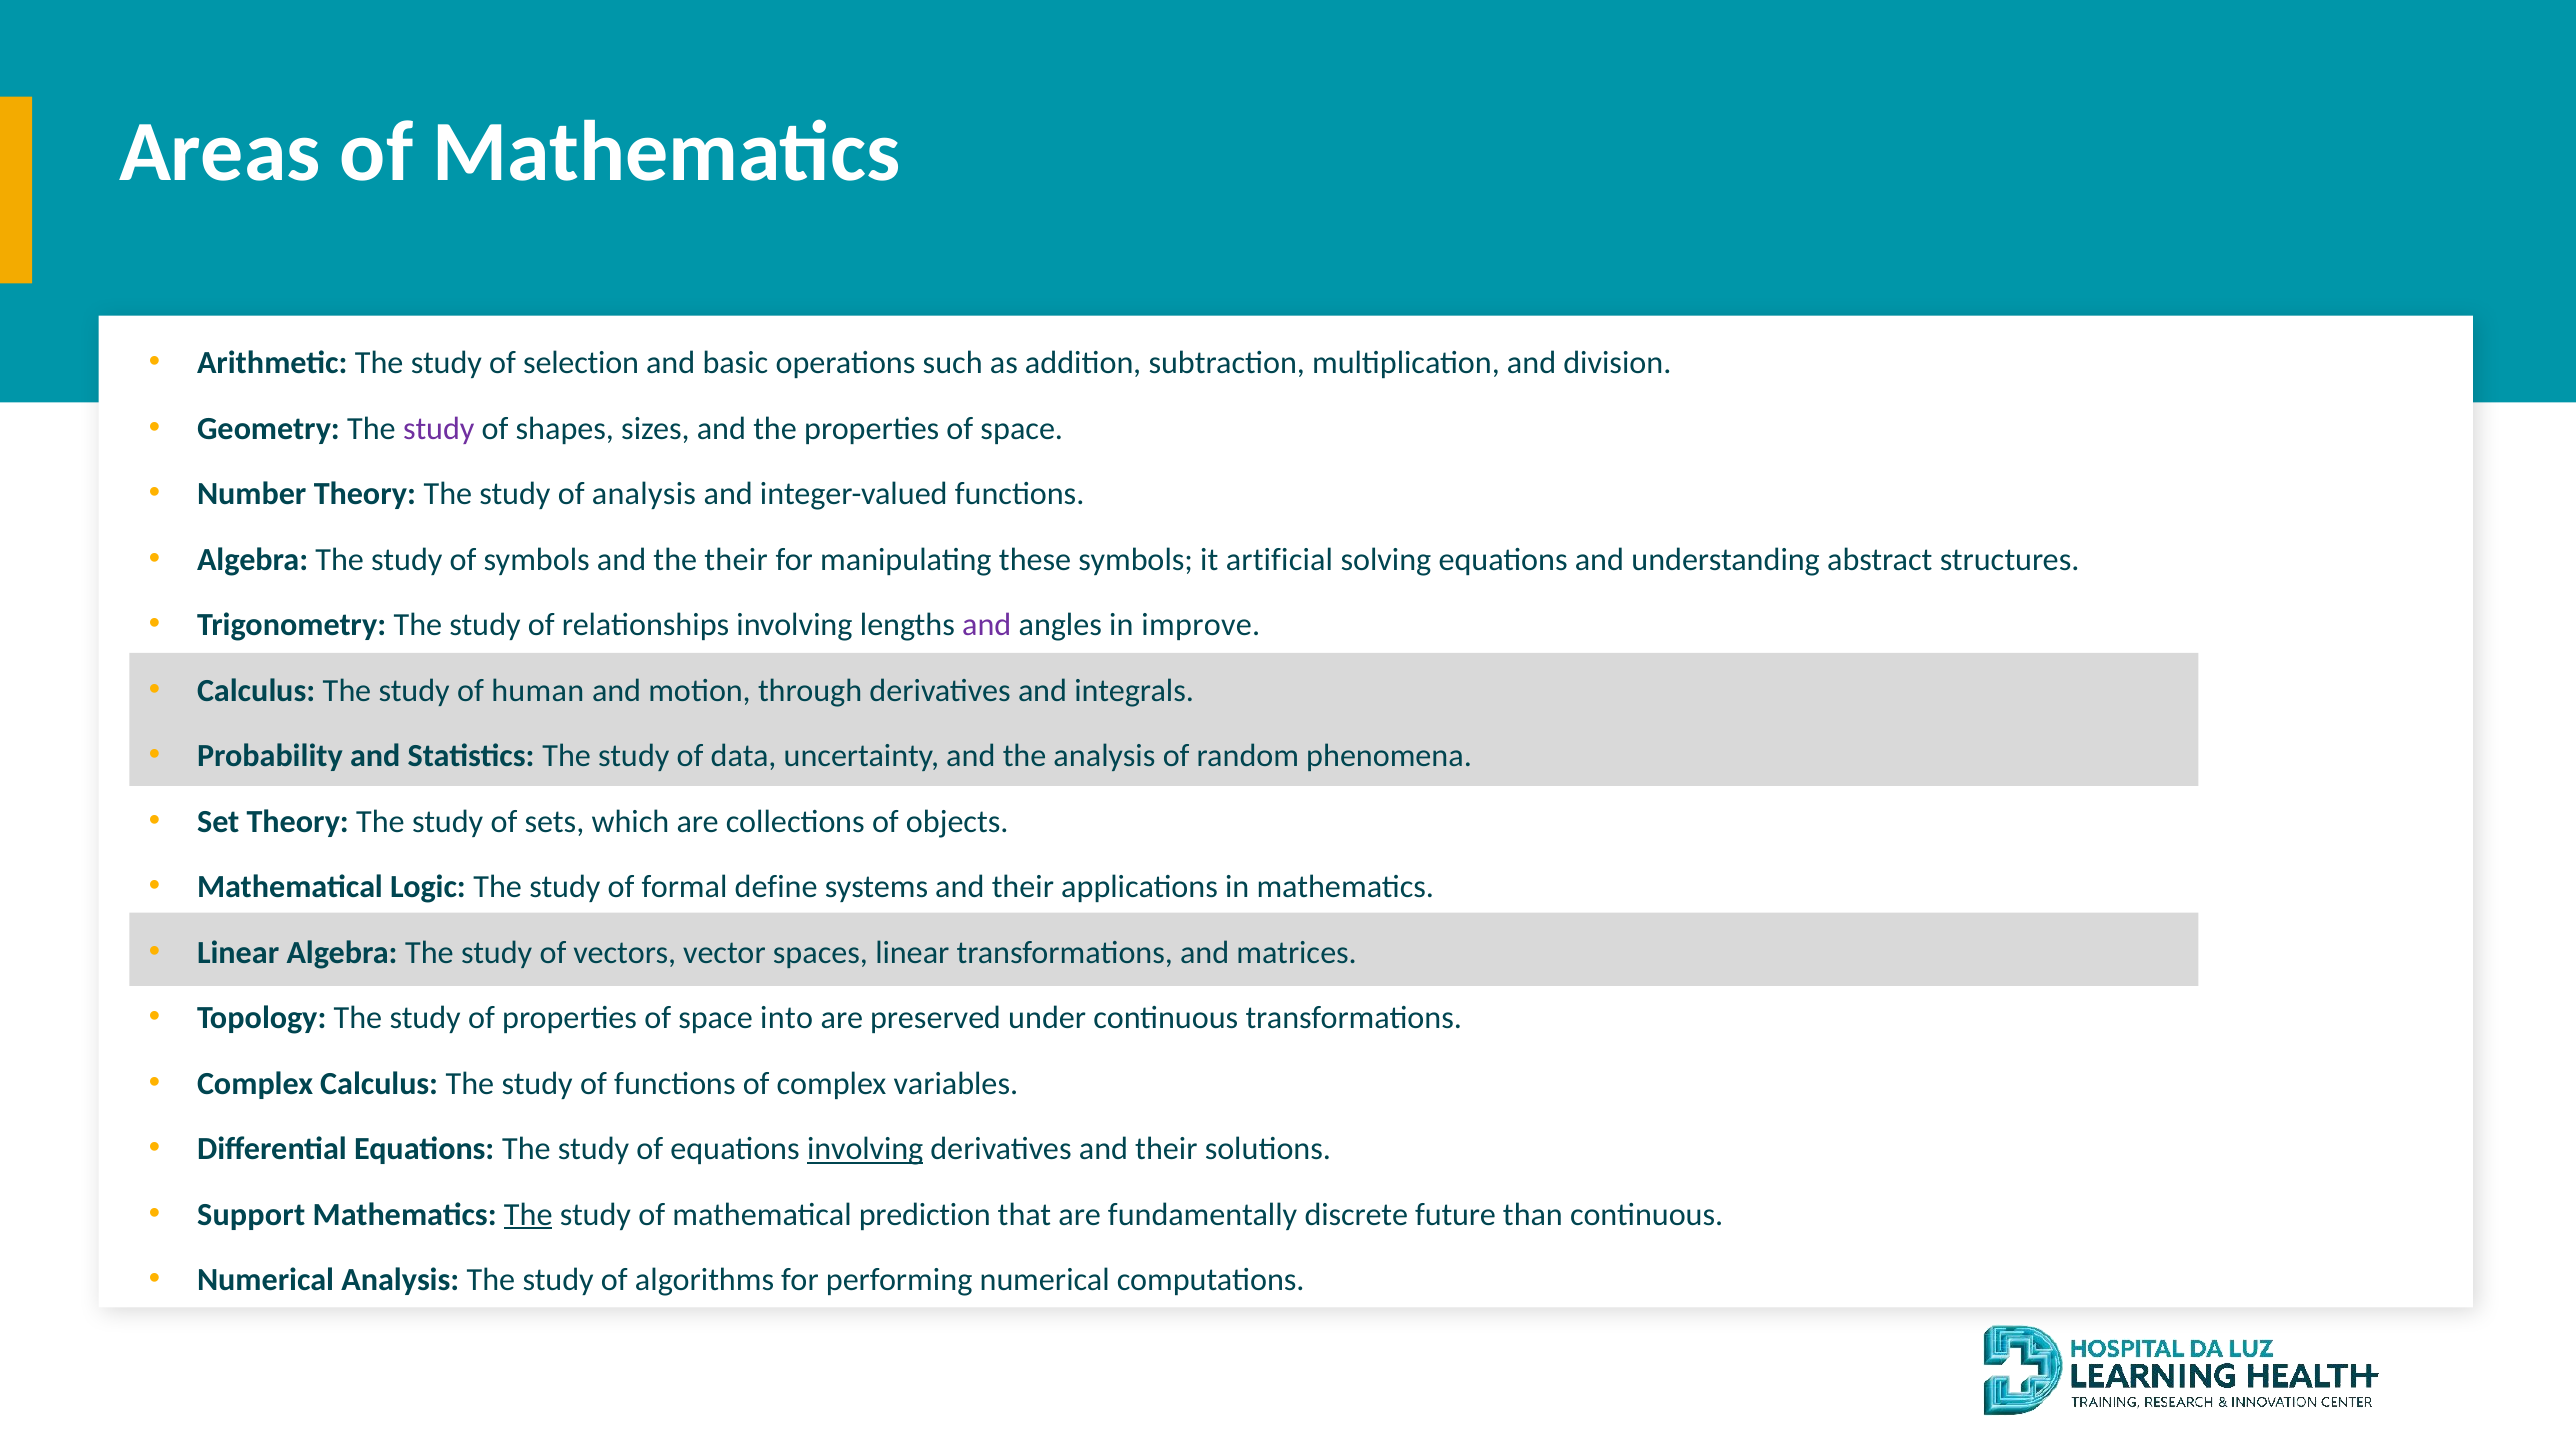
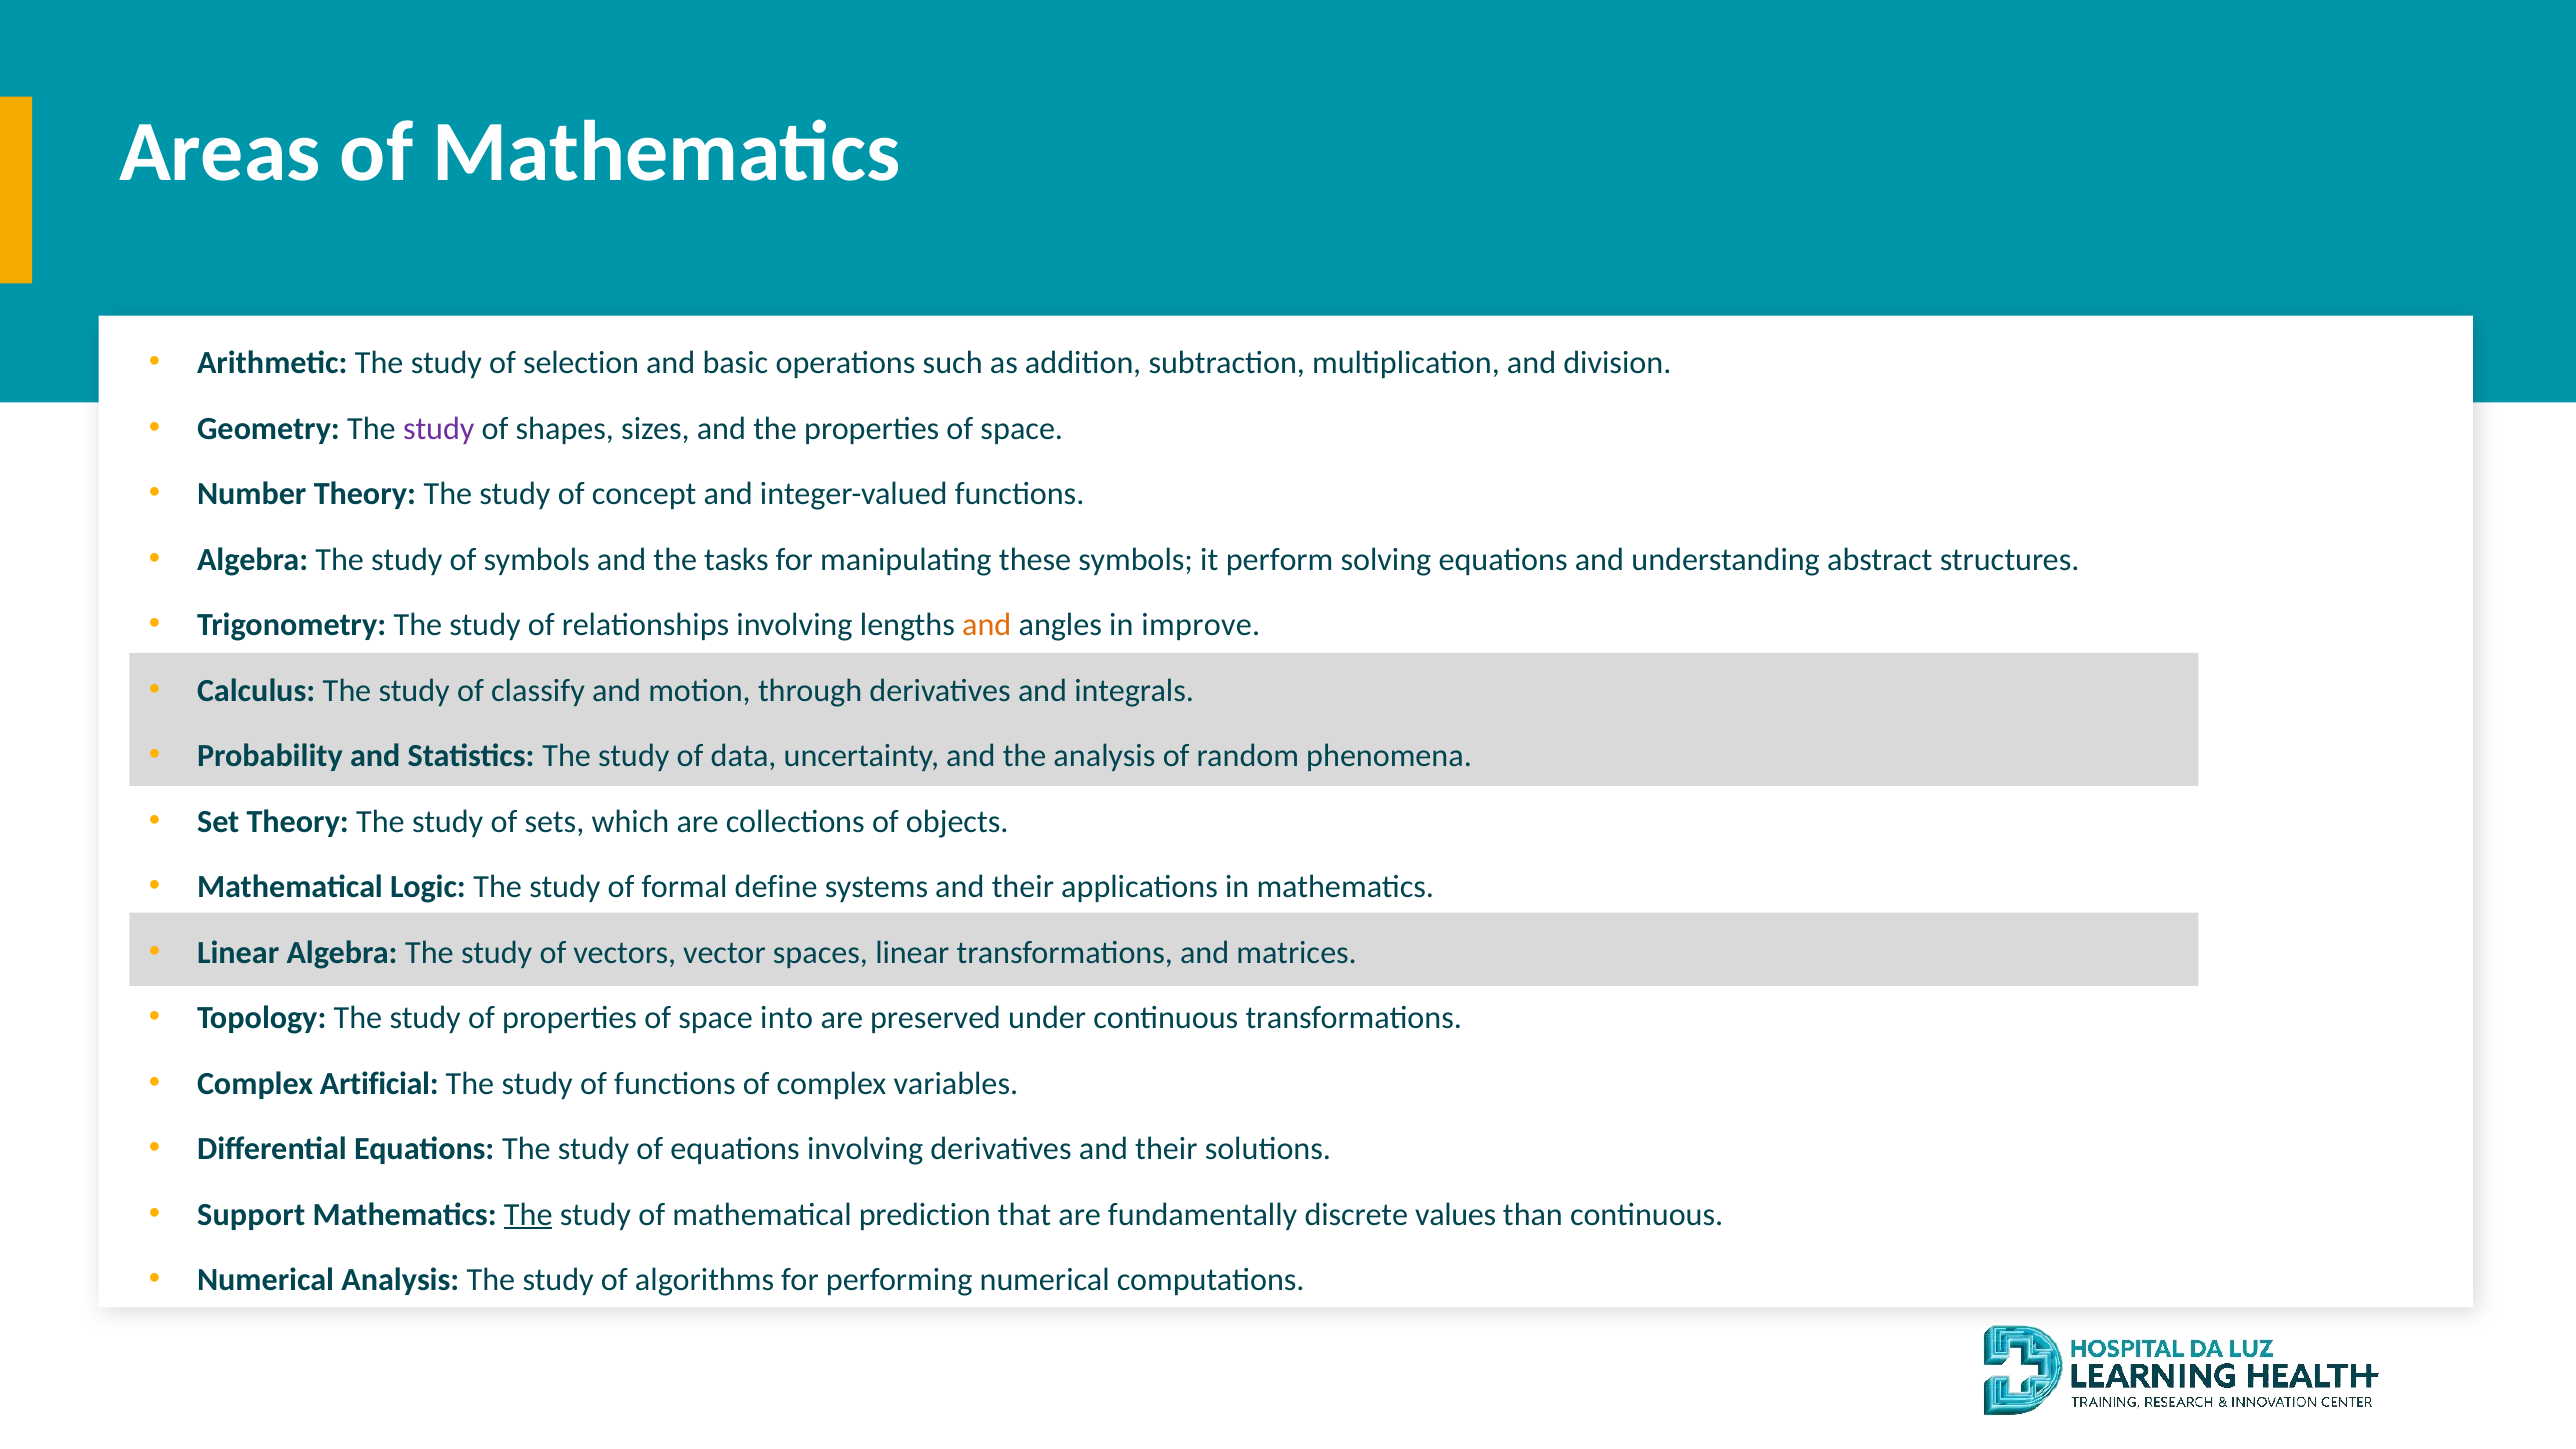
of analysis: analysis -> concept
the their: their -> tasks
artificial: artificial -> perform
and at (987, 625) colour: purple -> orange
human: human -> classify
Complex Calculus: Calculus -> Artificial
involving at (865, 1149) underline: present -> none
future: future -> values
